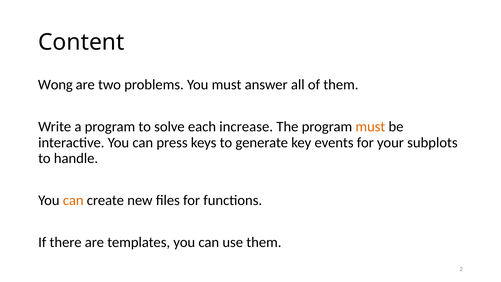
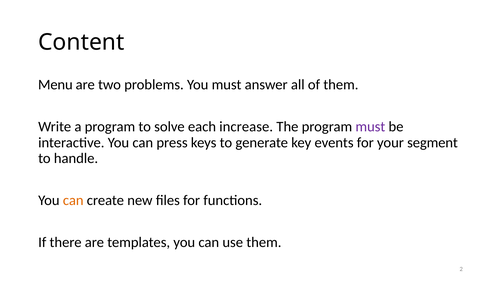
Wong: Wong -> Menu
must at (370, 127) colour: orange -> purple
subplots: subplots -> segment
